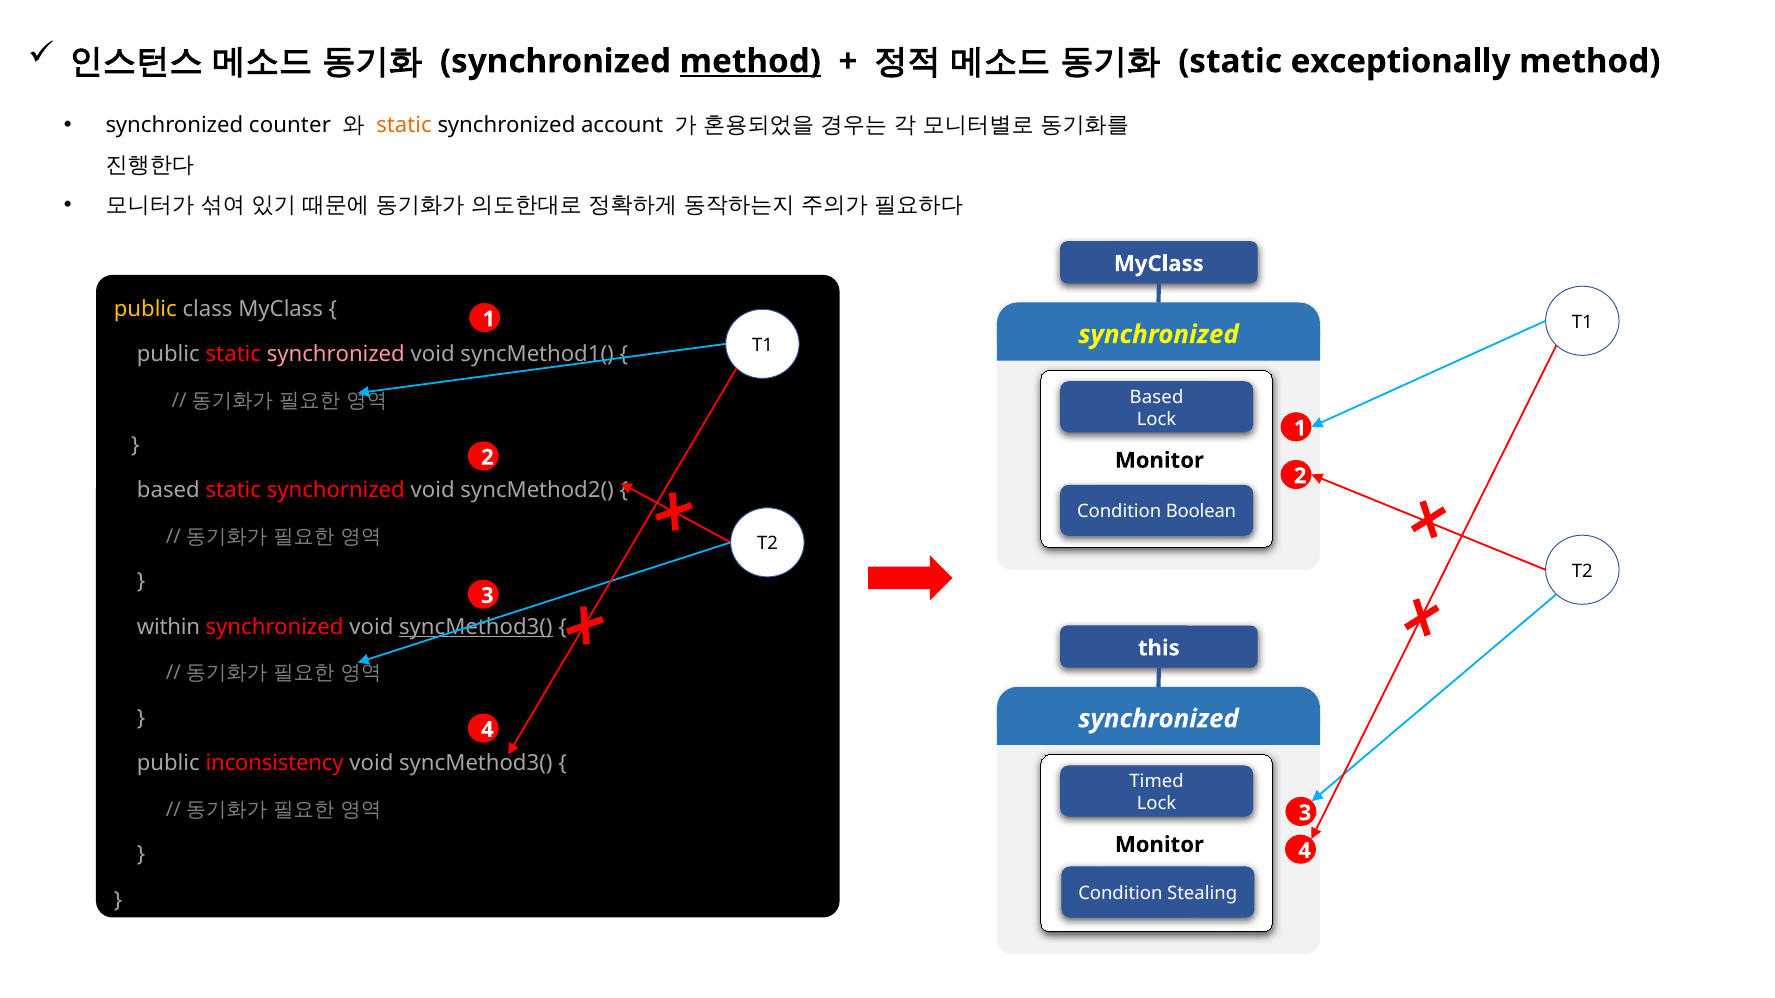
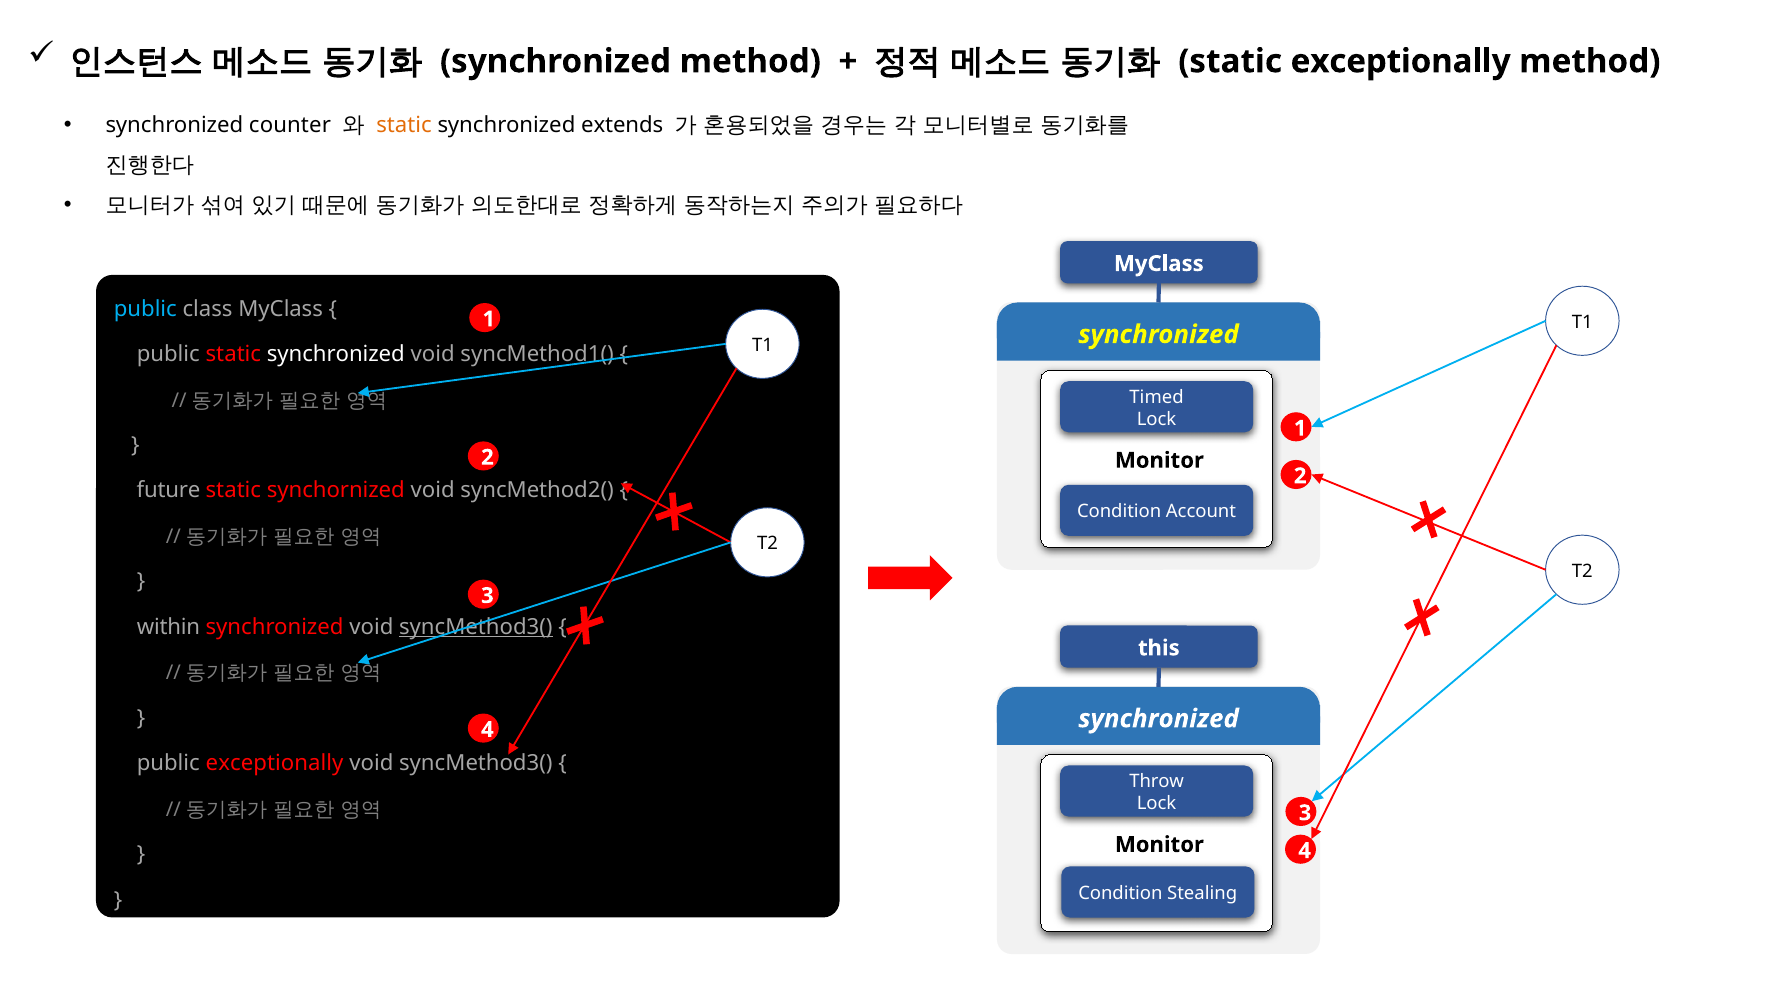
method at (750, 61) underline: present -> none
account: account -> extends
public at (145, 309) colour: yellow -> light blue
synchronized at (336, 354) colour: pink -> white
Based at (1157, 397): Based -> Timed
based at (168, 491): based -> future
Boolean: Boolean -> Account
public inconsistency: inconsistency -> exceptionally
Timed: Timed -> Throw
